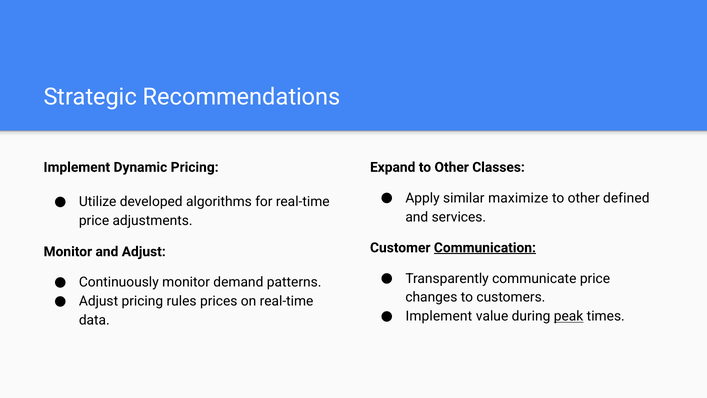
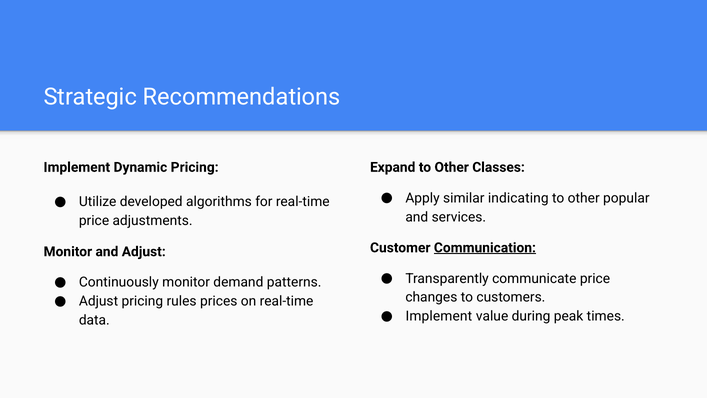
maximize: maximize -> indicating
defined: defined -> popular
peak underline: present -> none
